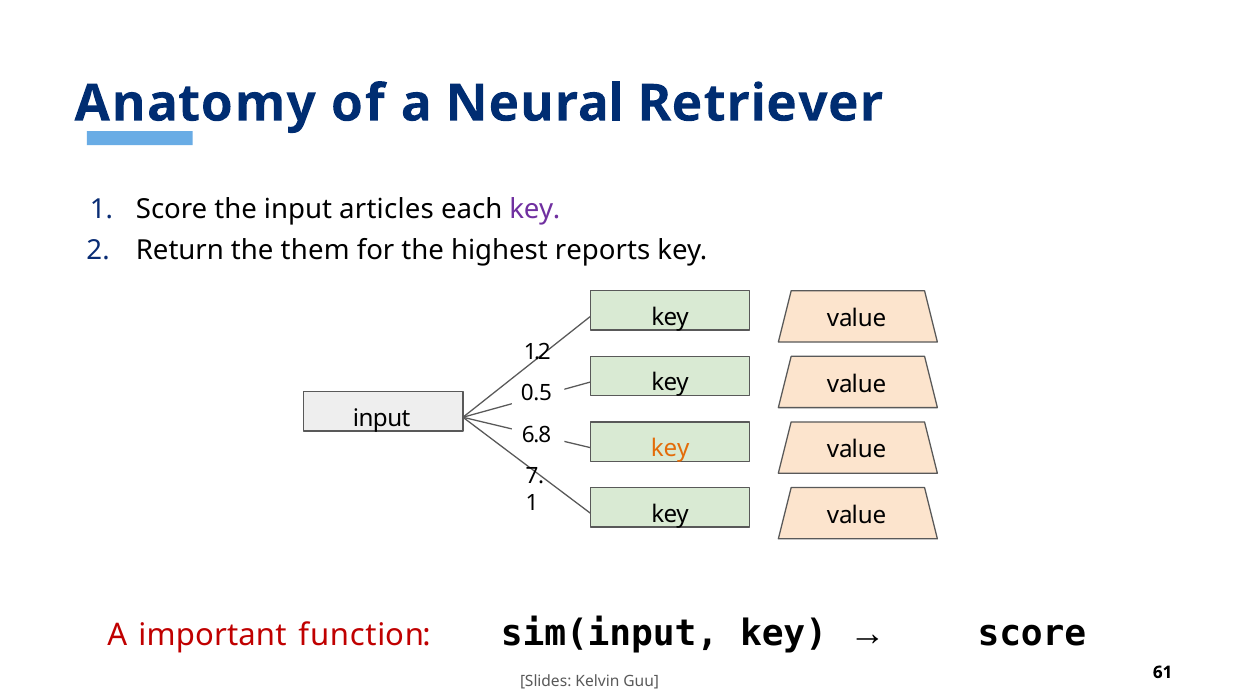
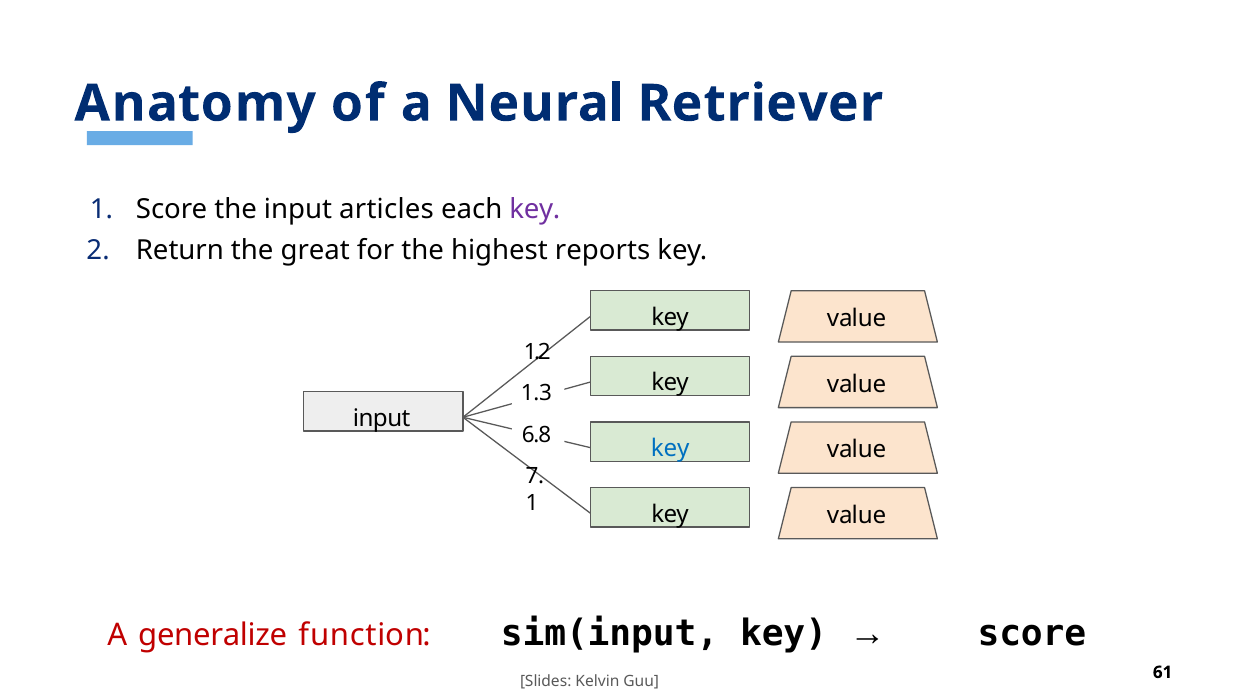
them: them -> great
0.5: 0.5 -> 1.3
key at (670, 449) colour: orange -> blue
important: important -> generalize
